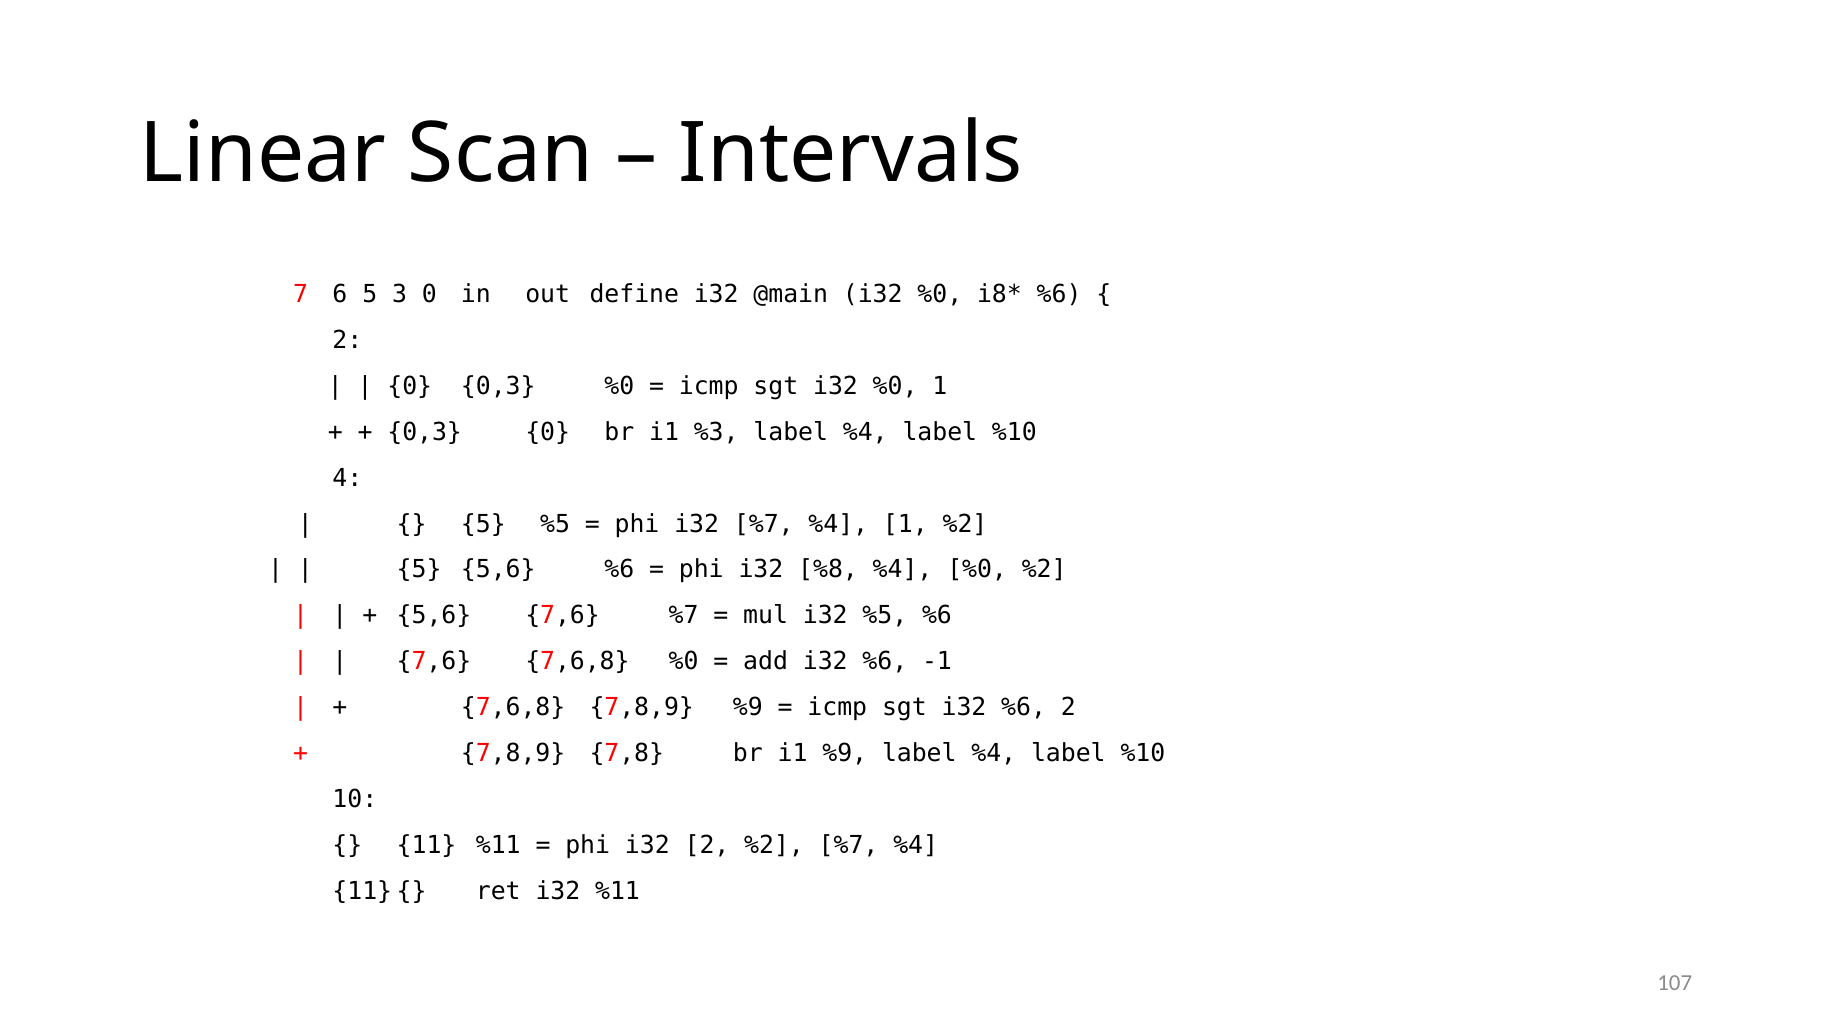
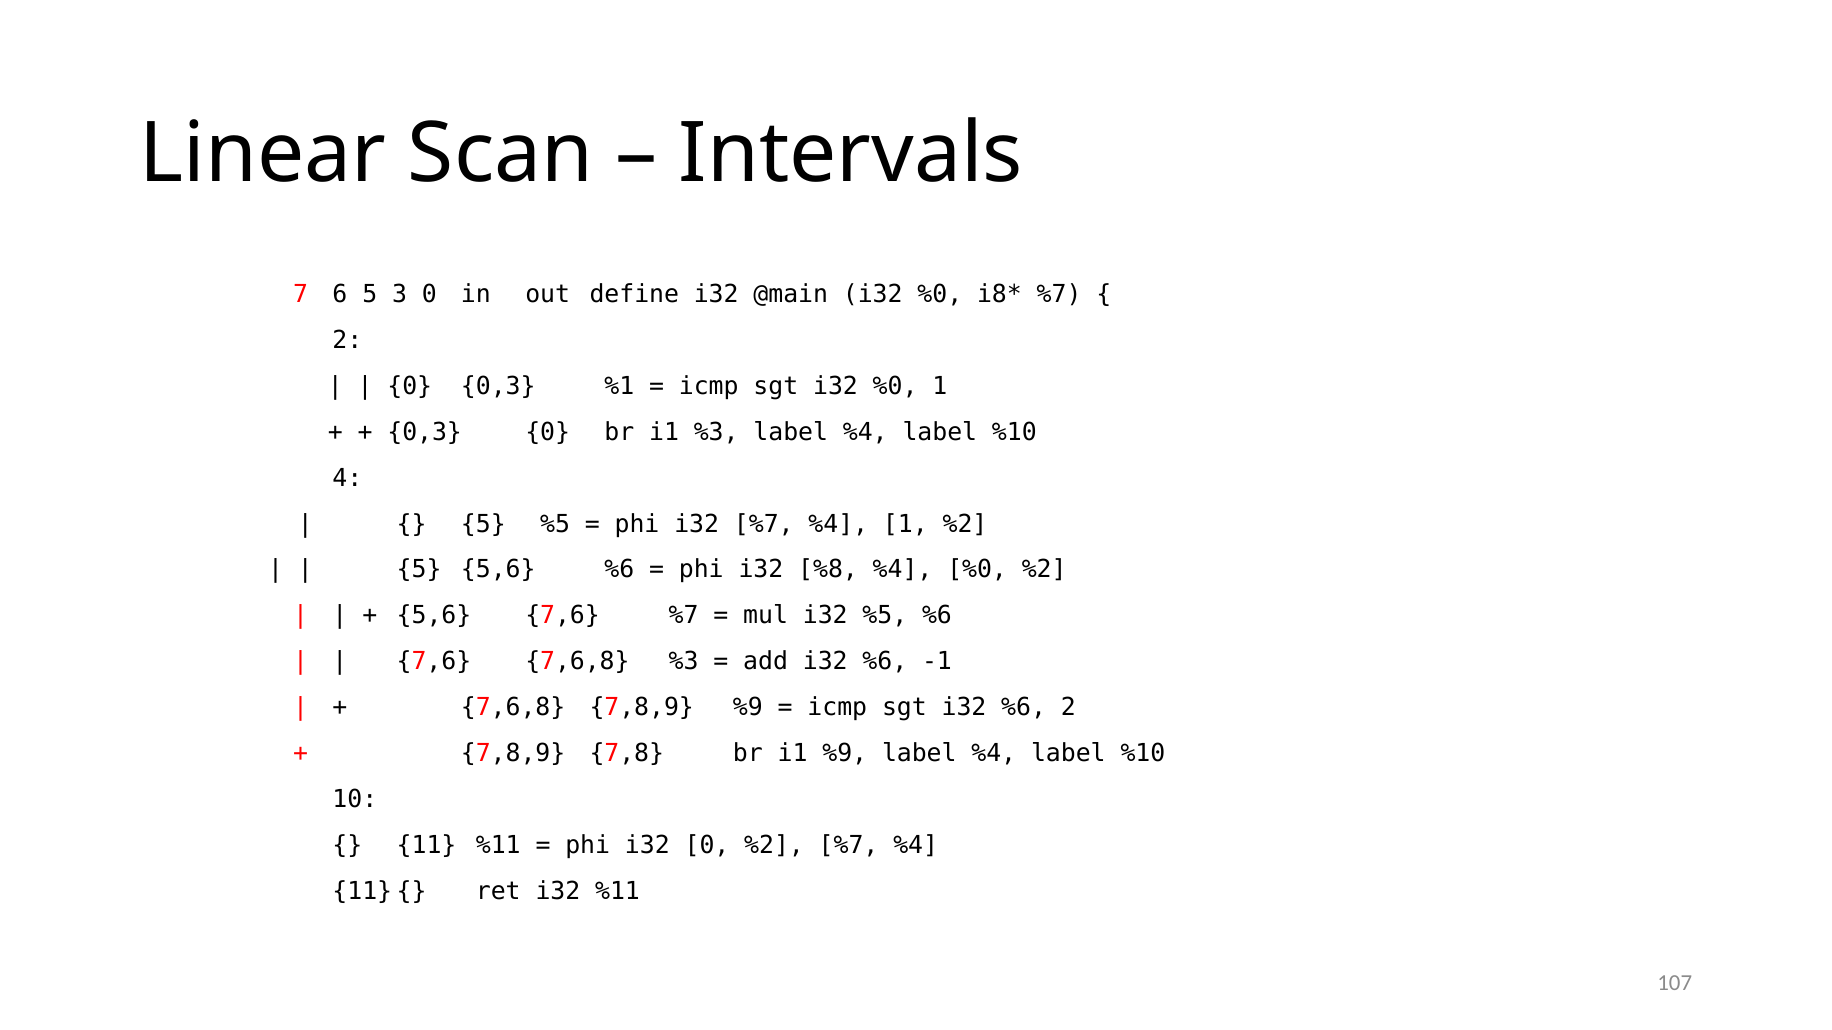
%6 at (1059, 294): %6 -> %7
0,3 %0: %0 -> %1
7,6,8 %0: %0 -> %3
i32 2: 2 -> 0
